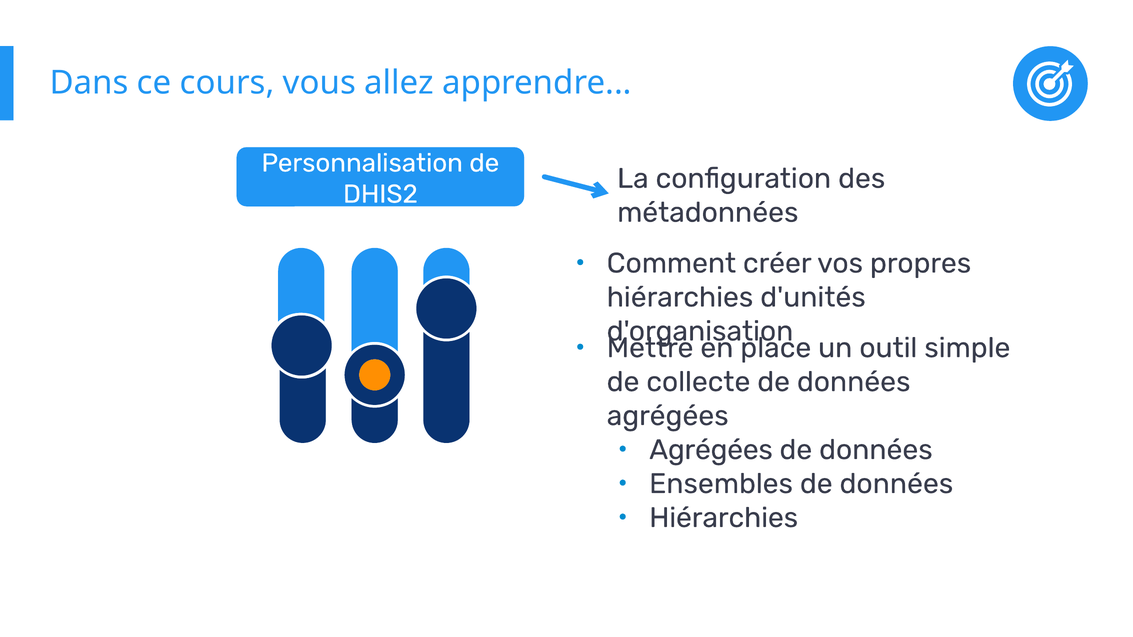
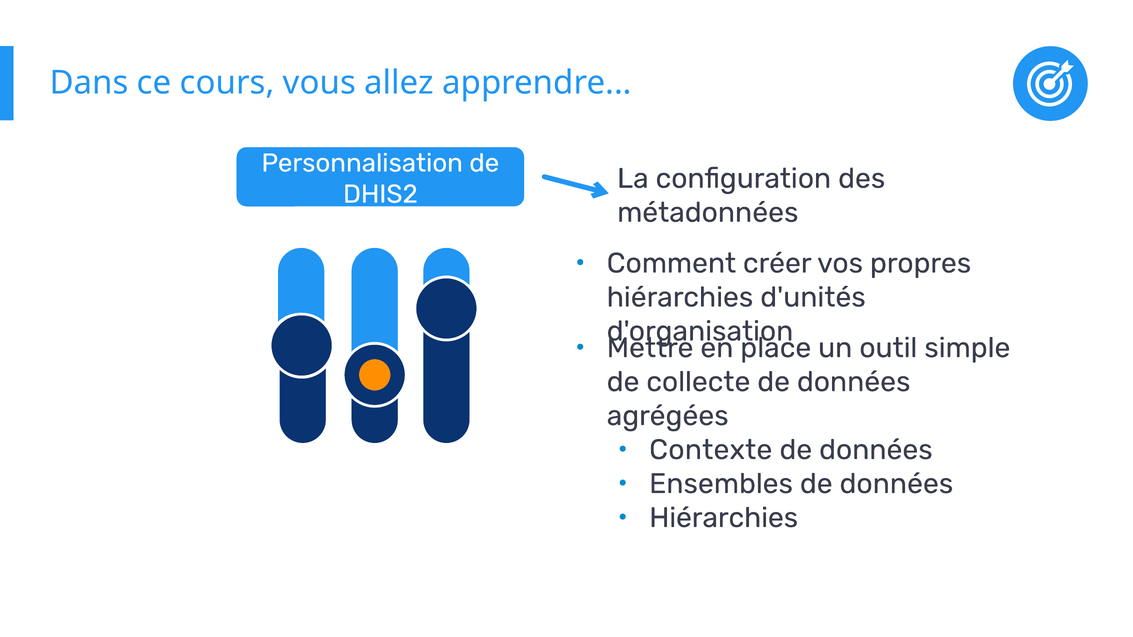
Agrégées at (711, 450): Agrégées -> Contexte
